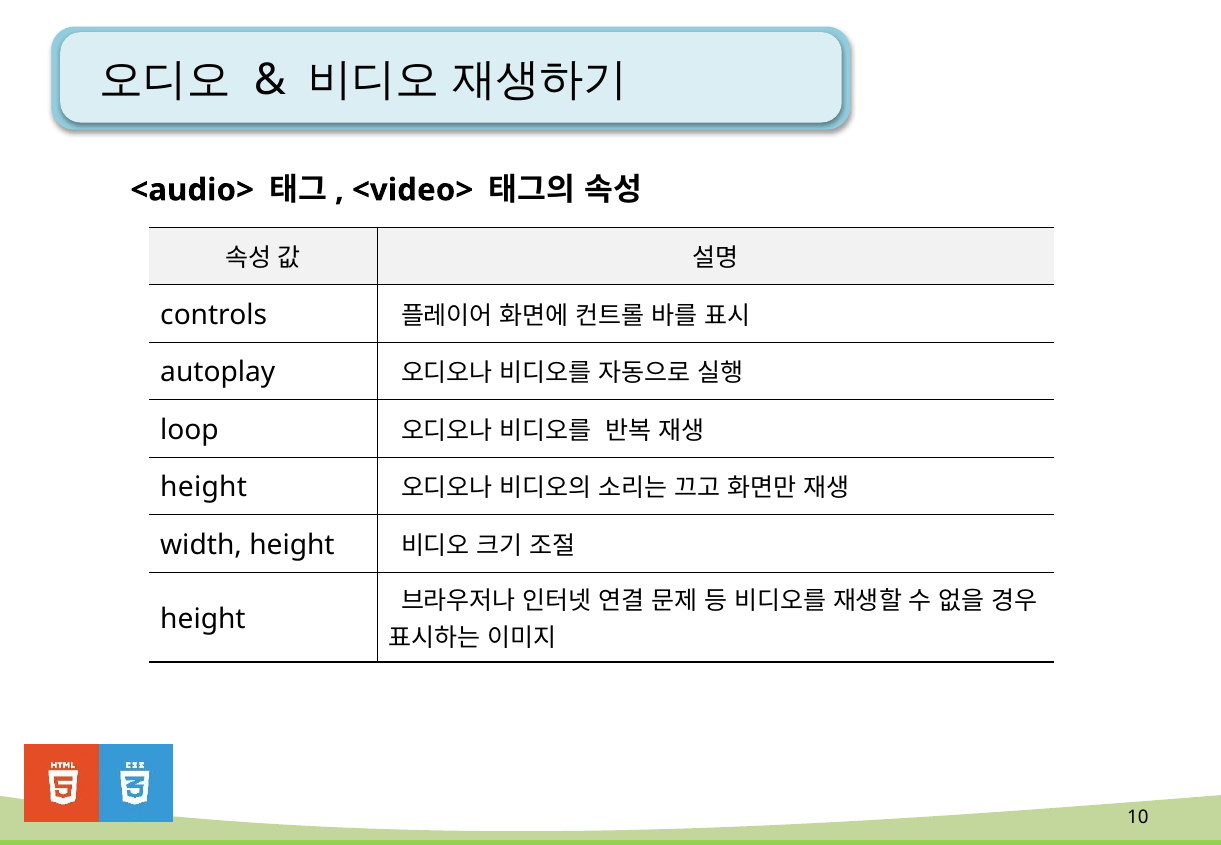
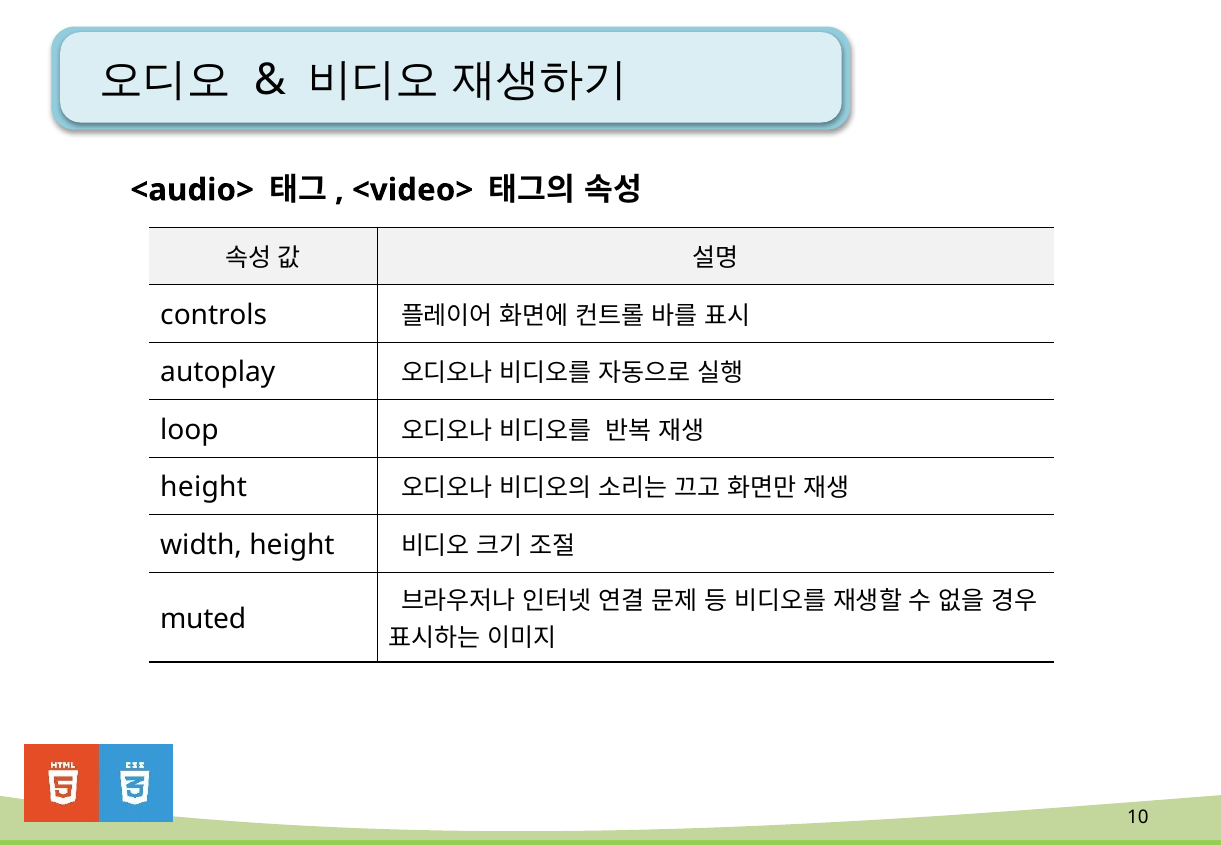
height at (203, 619): height -> muted
